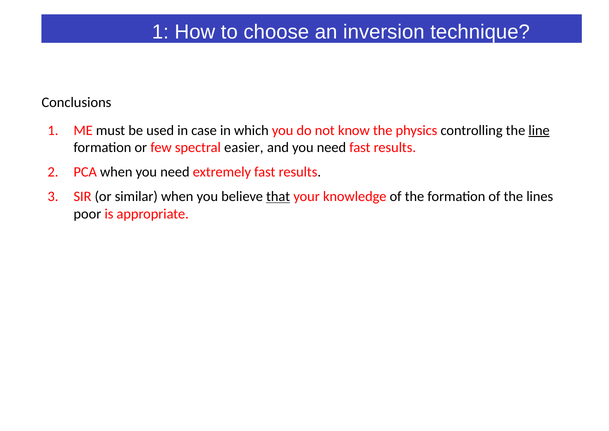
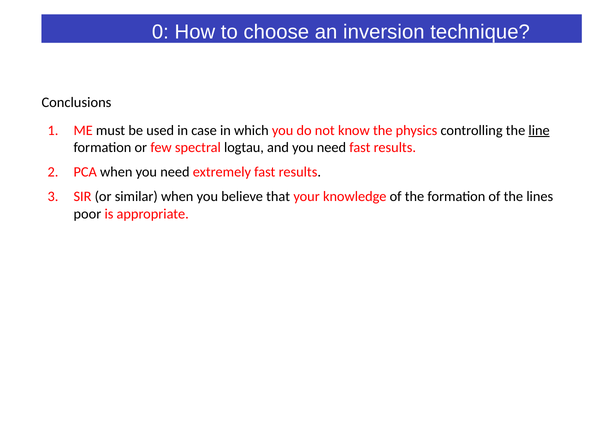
1 at (160, 32): 1 -> 0
easier: easier -> logtau
that underline: present -> none
